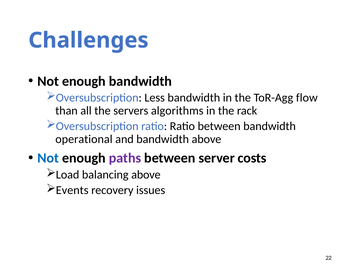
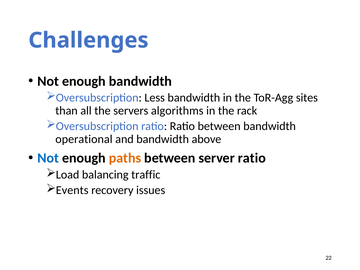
flow: flow -> sites
paths colour: purple -> orange
server costs: costs -> ratio
balancing above: above -> traffic
